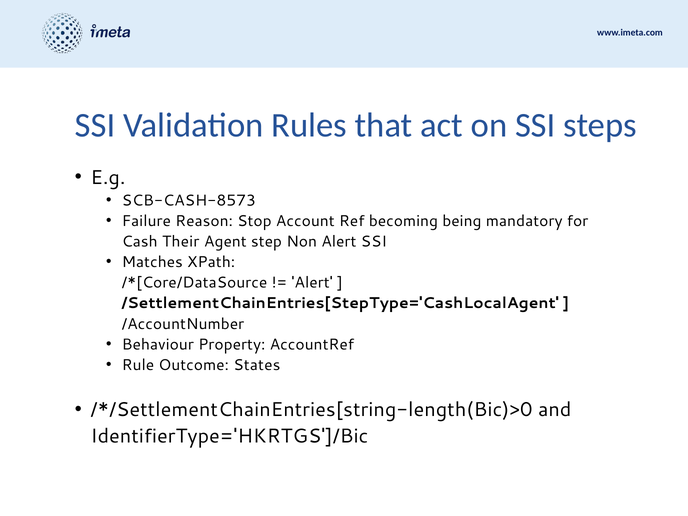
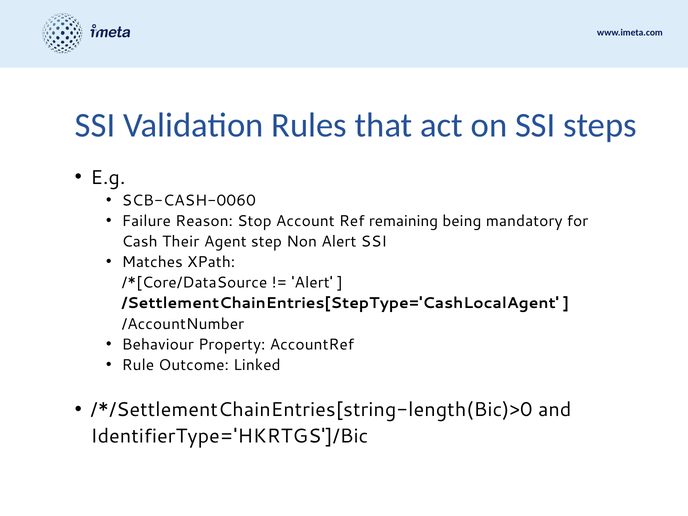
SCB-CASH-8573: SCB-CASH-8573 -> SCB-CASH-0060
becoming: becoming -> remaining
States: States -> Linked
